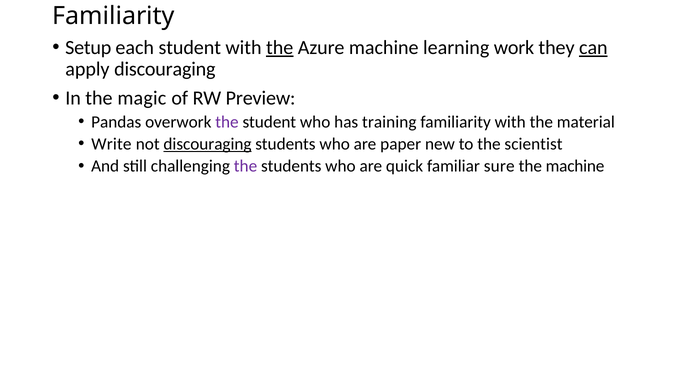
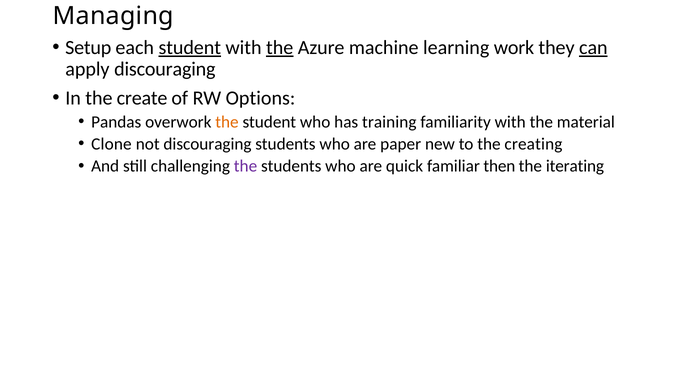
Familiarity at (114, 16): Familiarity -> Managing
student at (190, 48) underline: none -> present
magic: magic -> create
Preview: Preview -> Options
the at (227, 122) colour: purple -> orange
Write: Write -> Clone
discouraging at (207, 144) underline: present -> none
scientist: scientist -> creating
sure: sure -> then
the machine: machine -> iterating
